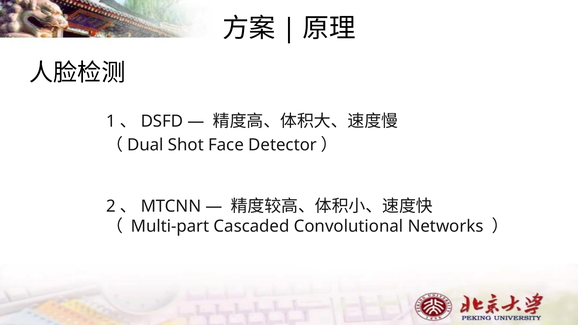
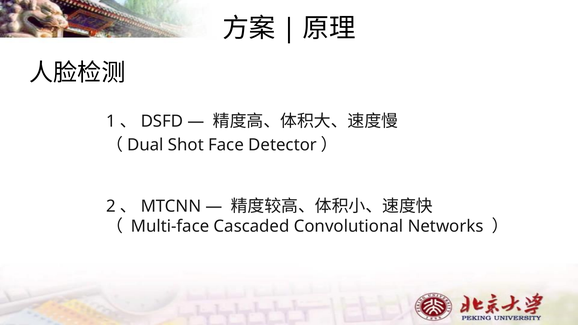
Multi-part: Multi-part -> Multi-face
